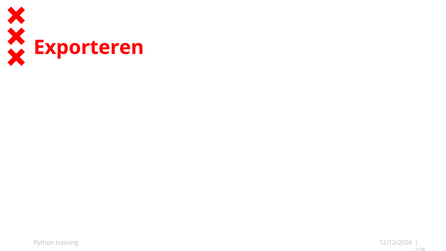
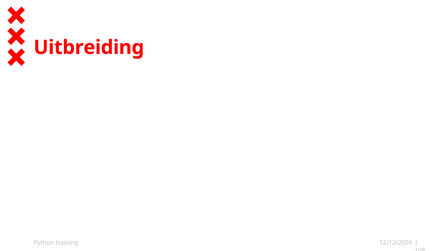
Exporteren: Exporteren -> Uitbreiding
